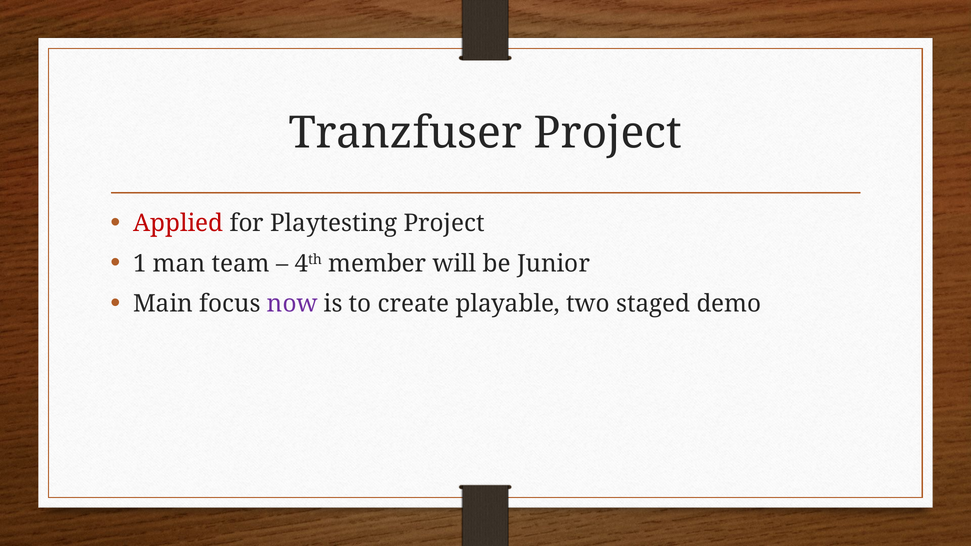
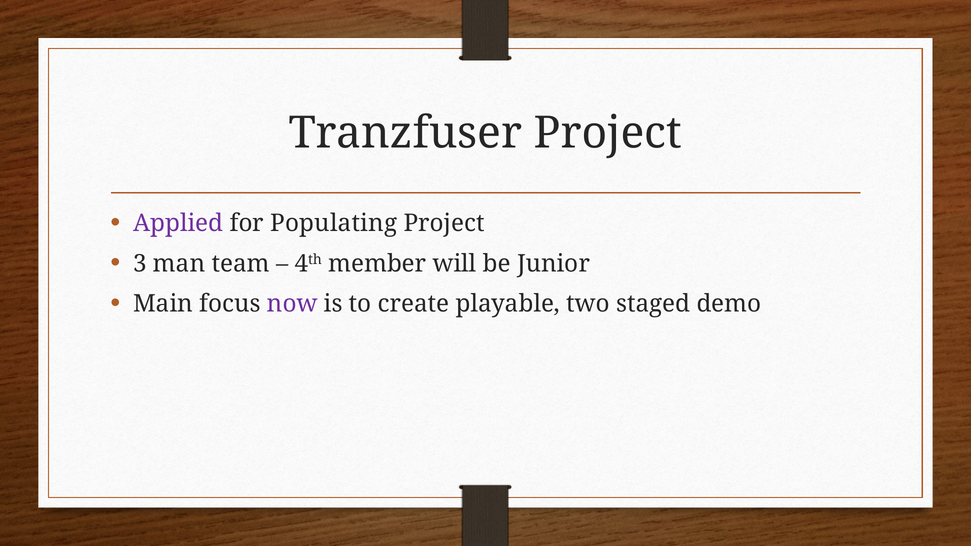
Applied colour: red -> purple
Playtesting: Playtesting -> Populating
1: 1 -> 3
